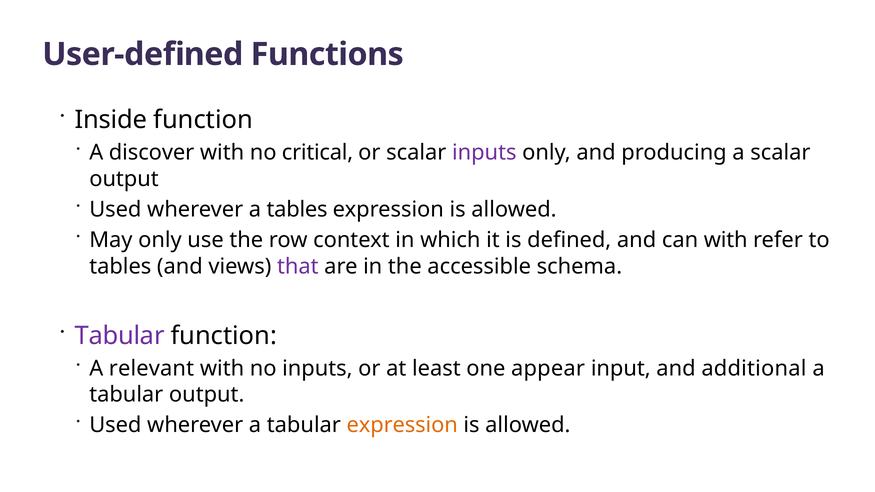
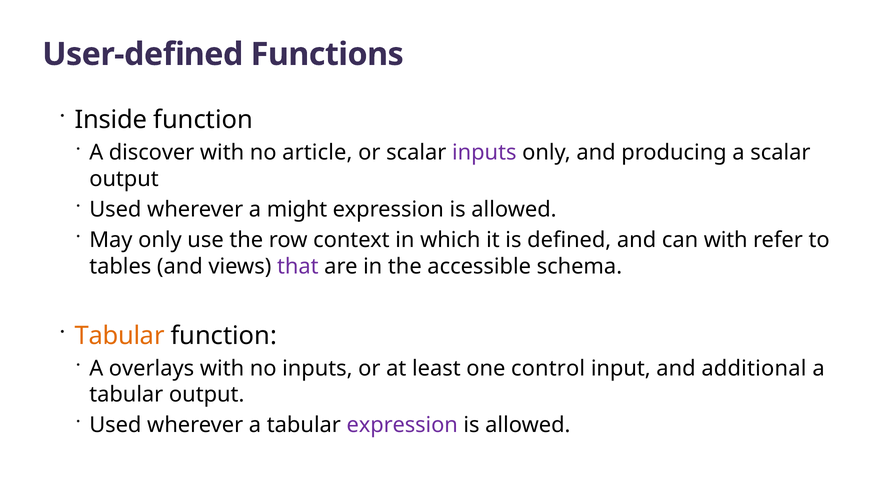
critical: critical -> article
a tables: tables -> might
Tabular at (120, 336) colour: purple -> orange
relevant: relevant -> overlays
appear: appear -> control
expression at (402, 425) colour: orange -> purple
